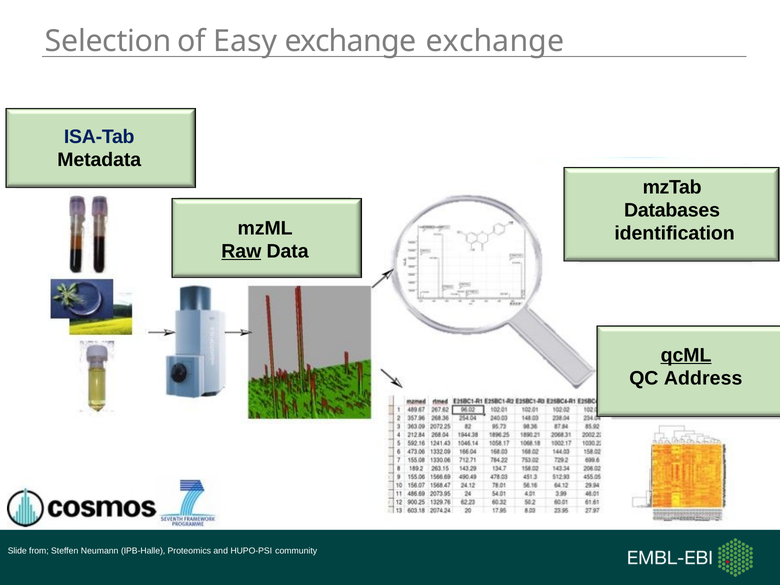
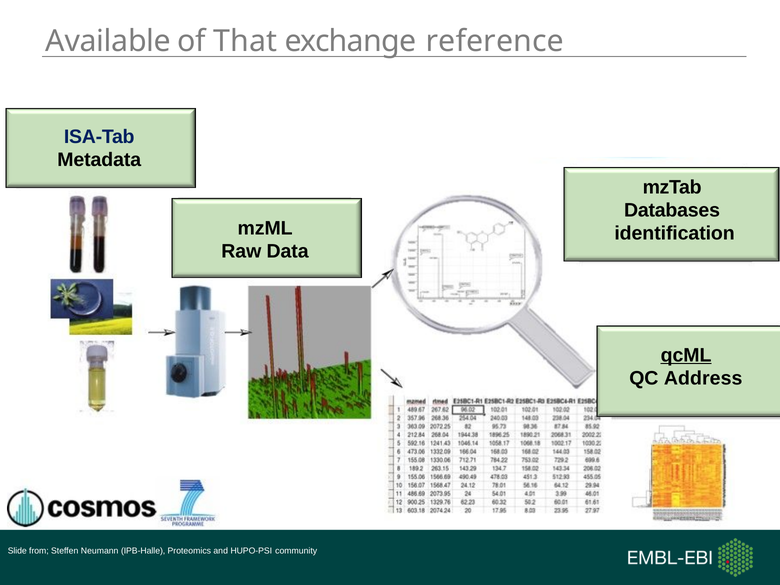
Selection: Selection -> Available
Easy: Easy -> That
exchange exchange: exchange -> reference
Raw underline: present -> none
